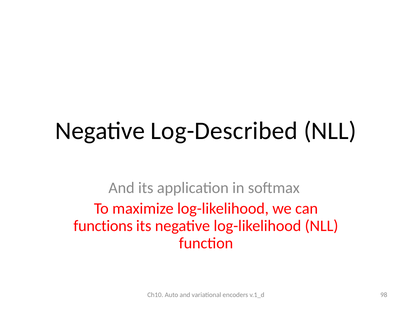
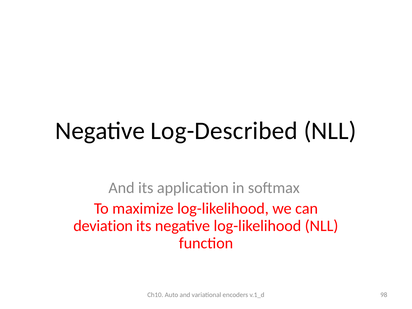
functions: functions -> deviation
